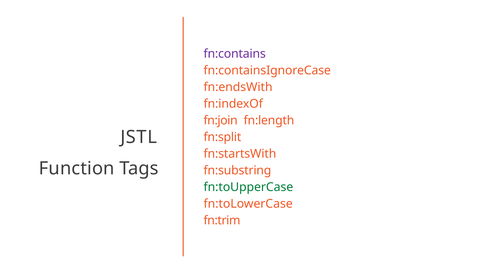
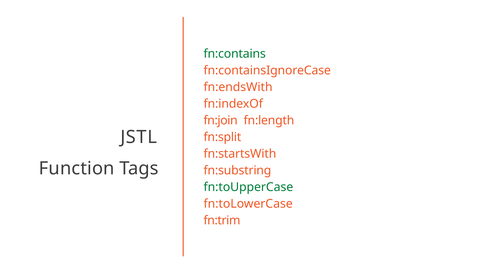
fn:contains colour: purple -> green
